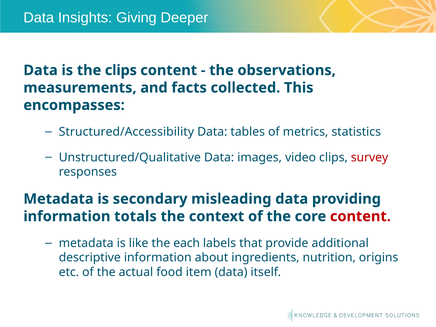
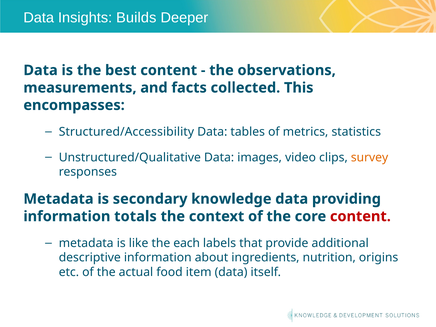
Giving: Giving -> Builds
the clips: clips -> best
survey colour: red -> orange
misleading: misleading -> knowledge
